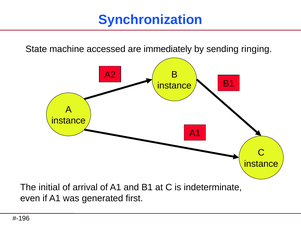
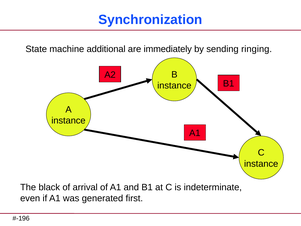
accessed: accessed -> additional
initial: initial -> black
